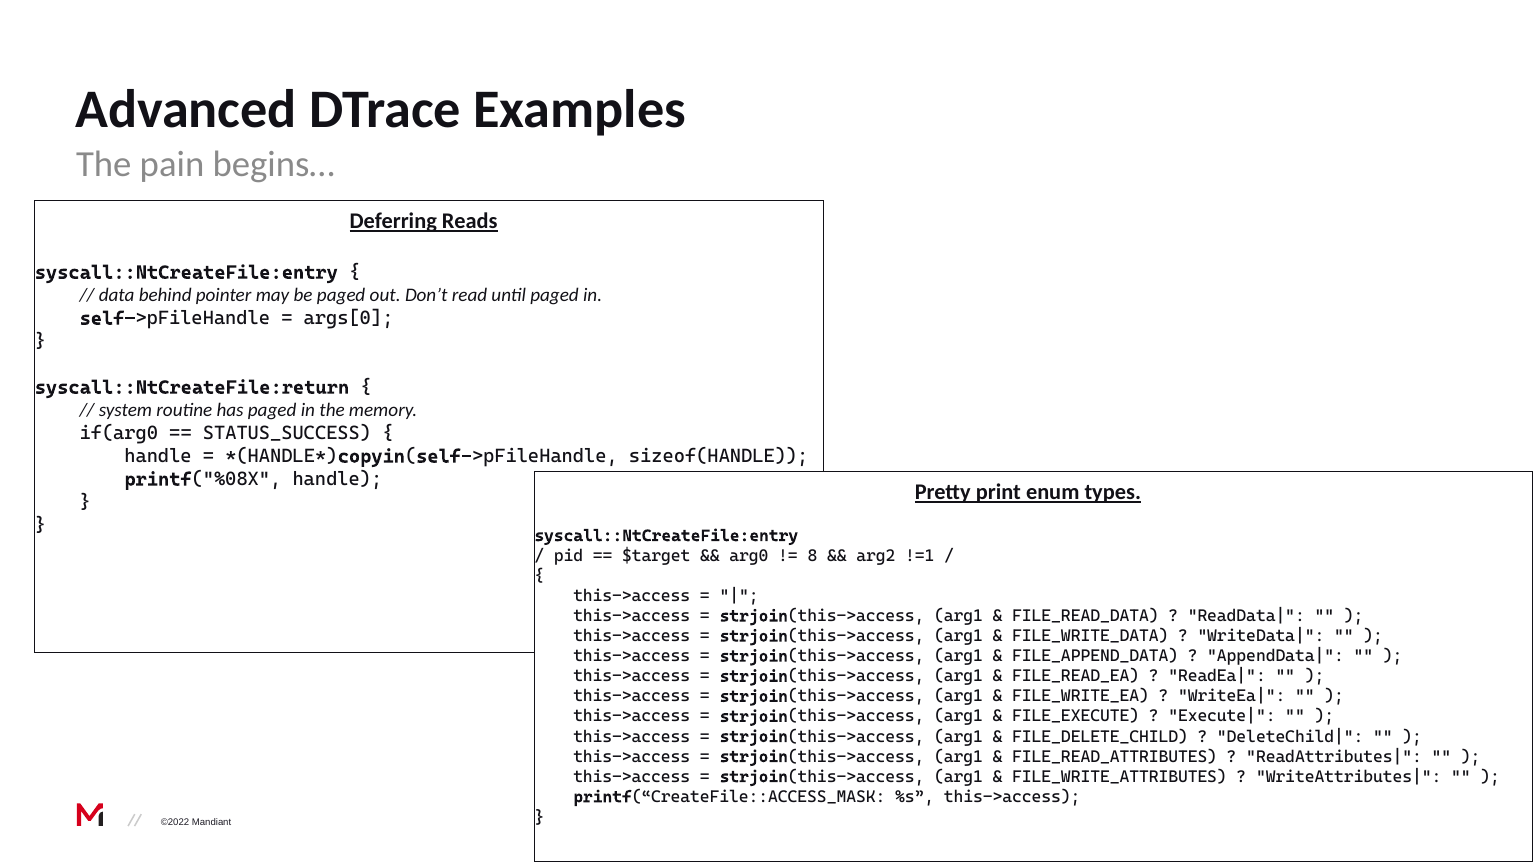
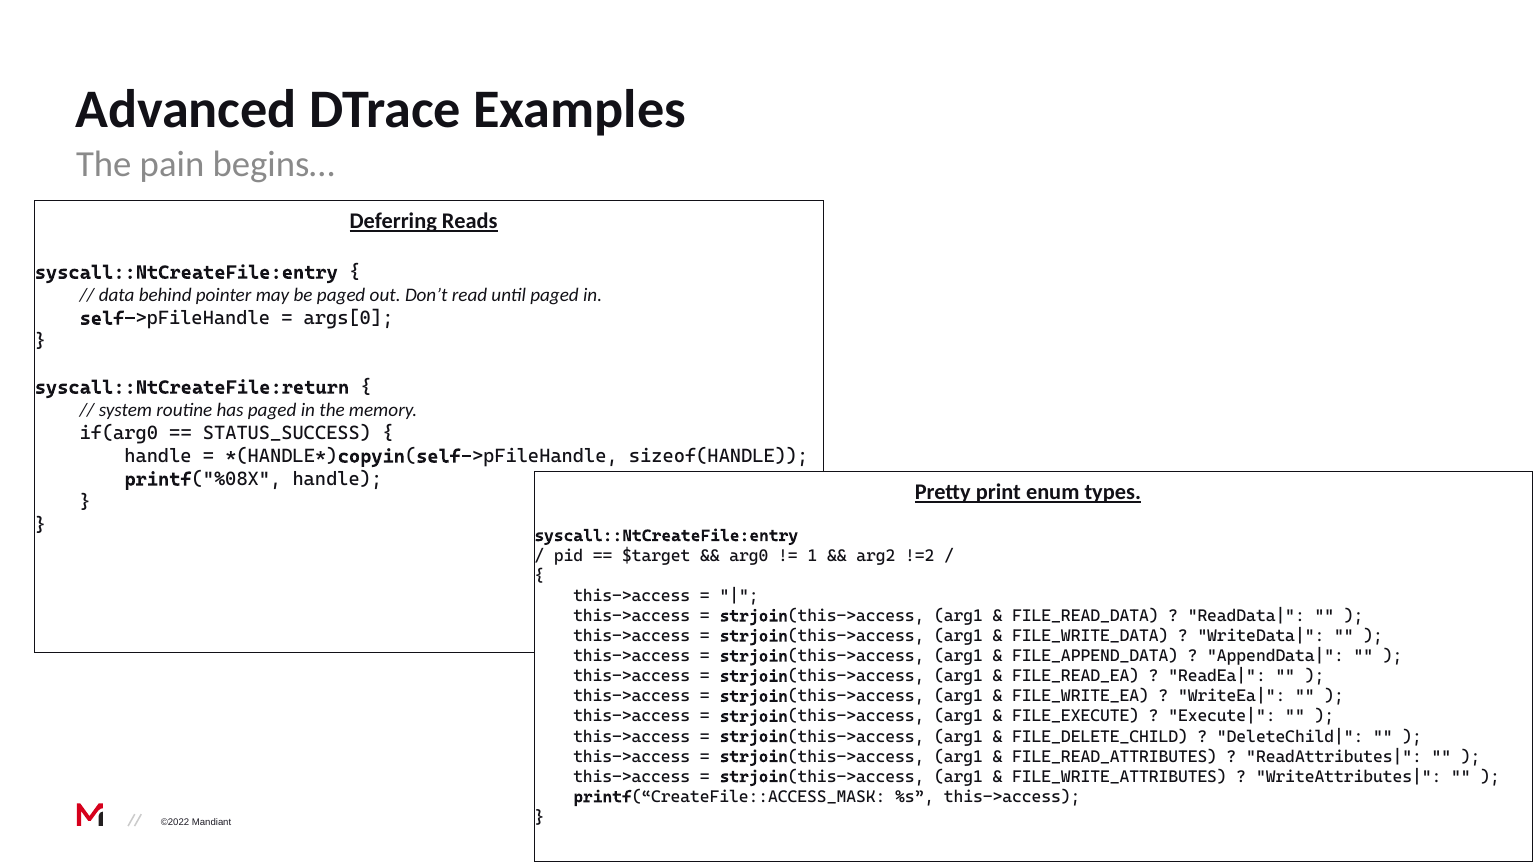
8: 8 -> 1
!=1: !=1 -> !=2
